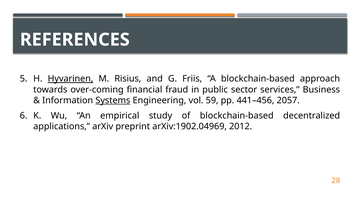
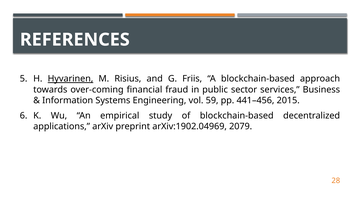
Systems underline: present -> none
2057: 2057 -> 2015
2012: 2012 -> 2079
